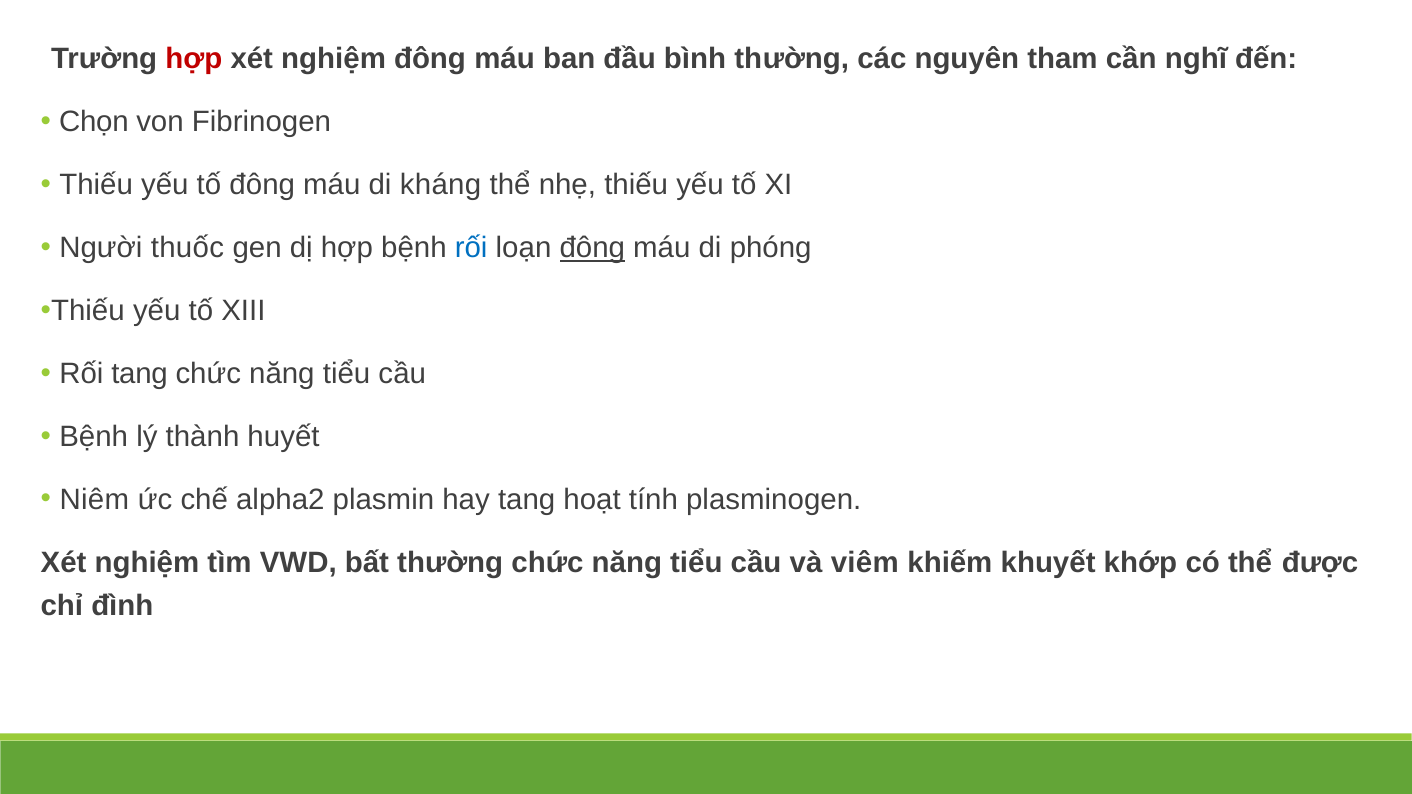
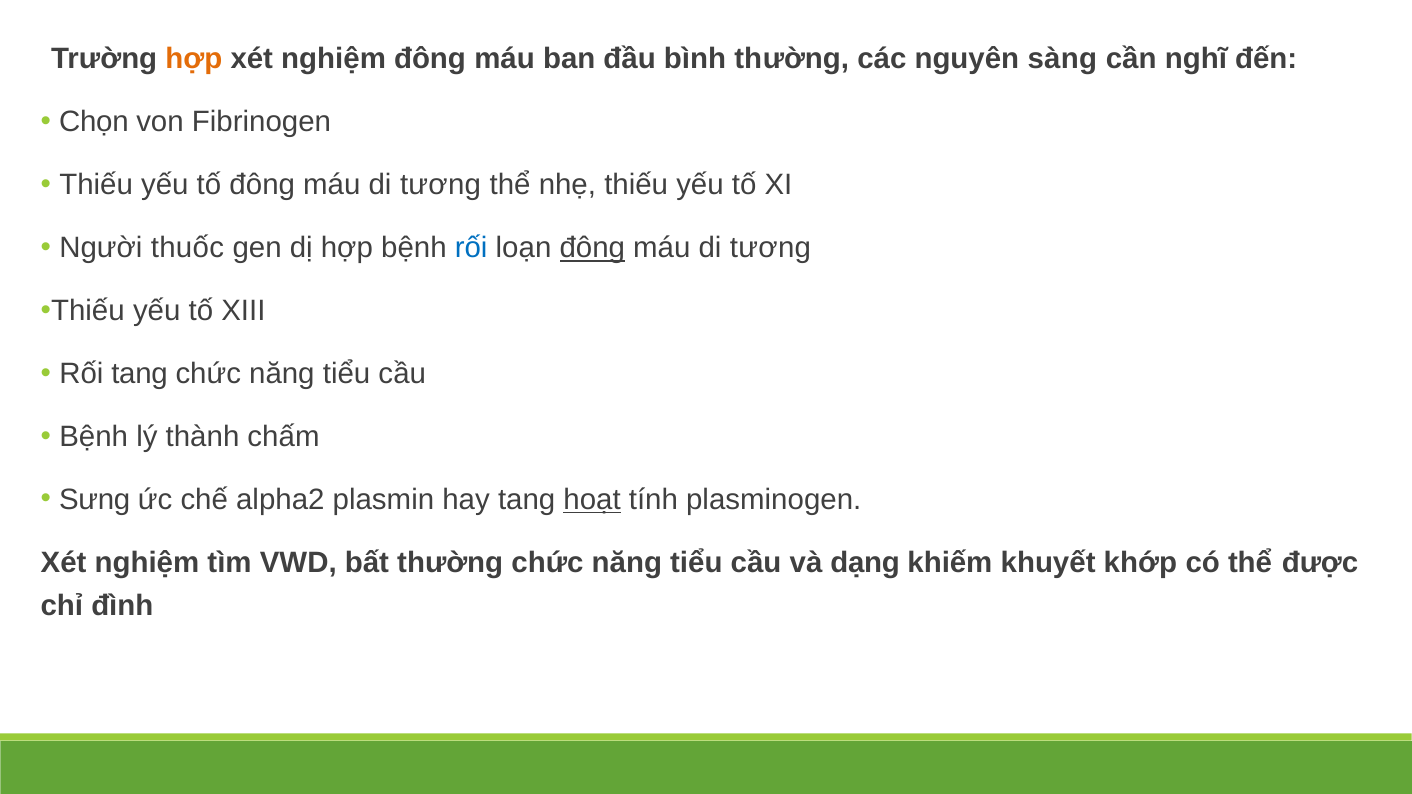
hợp at (194, 59) colour: red -> orange
tham: tham -> sàng
kháng at (441, 185): kháng -> tương
phóng at (771, 248): phóng -> tương
huyết: huyết -> chấm
Niêm: Niêm -> Sưng
hoạt underline: none -> present
viêm: viêm -> dạng
